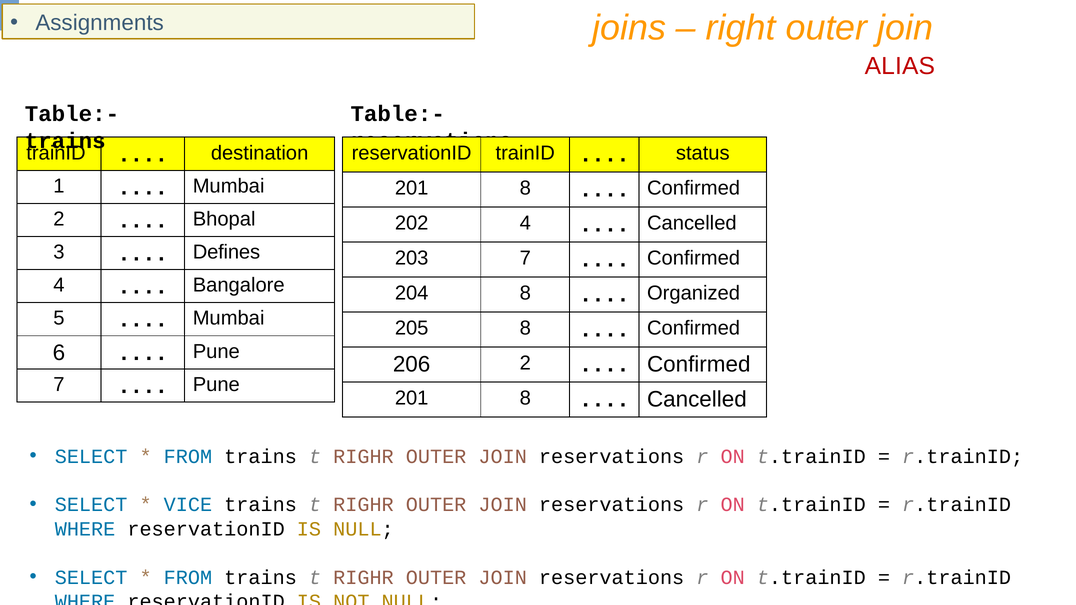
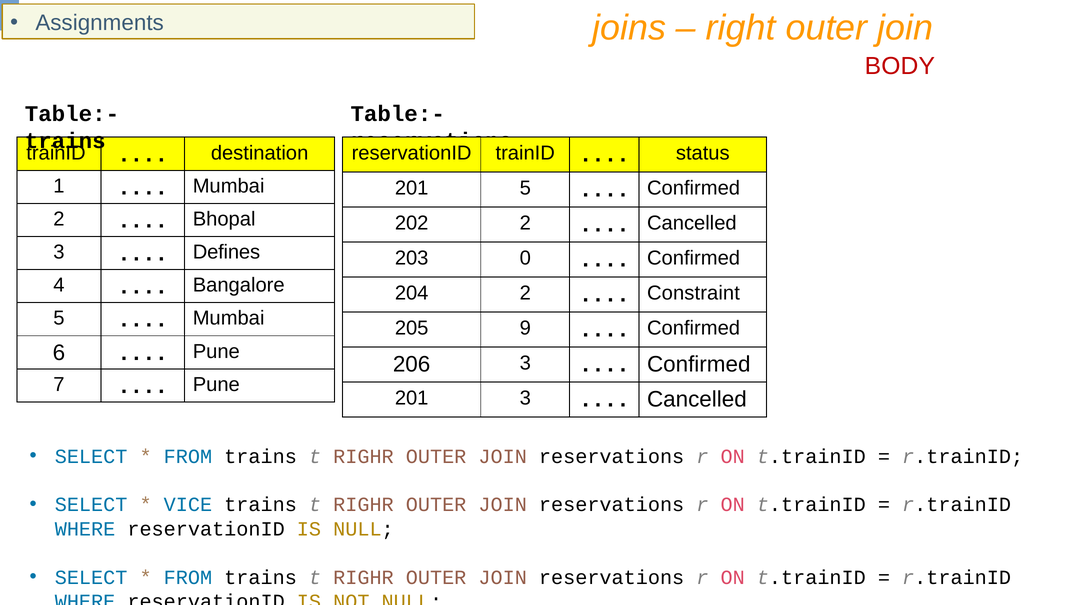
ALIAS: ALIAS -> BODY
8 at (525, 188): 8 -> 5
202 4: 4 -> 2
203 7: 7 -> 0
204 8: 8 -> 2
Organized: Organized -> Constraint
205 8: 8 -> 9
206 2: 2 -> 3
8 at (525, 398): 8 -> 3
